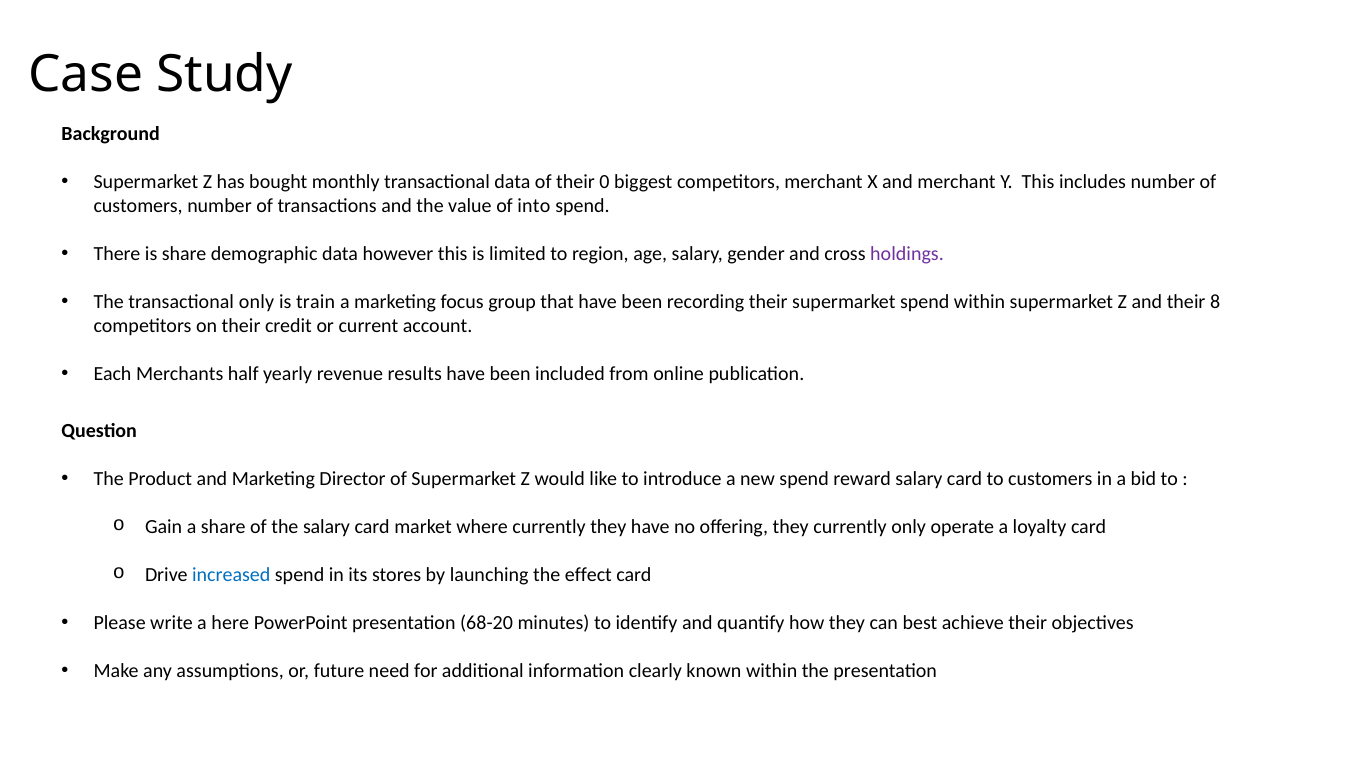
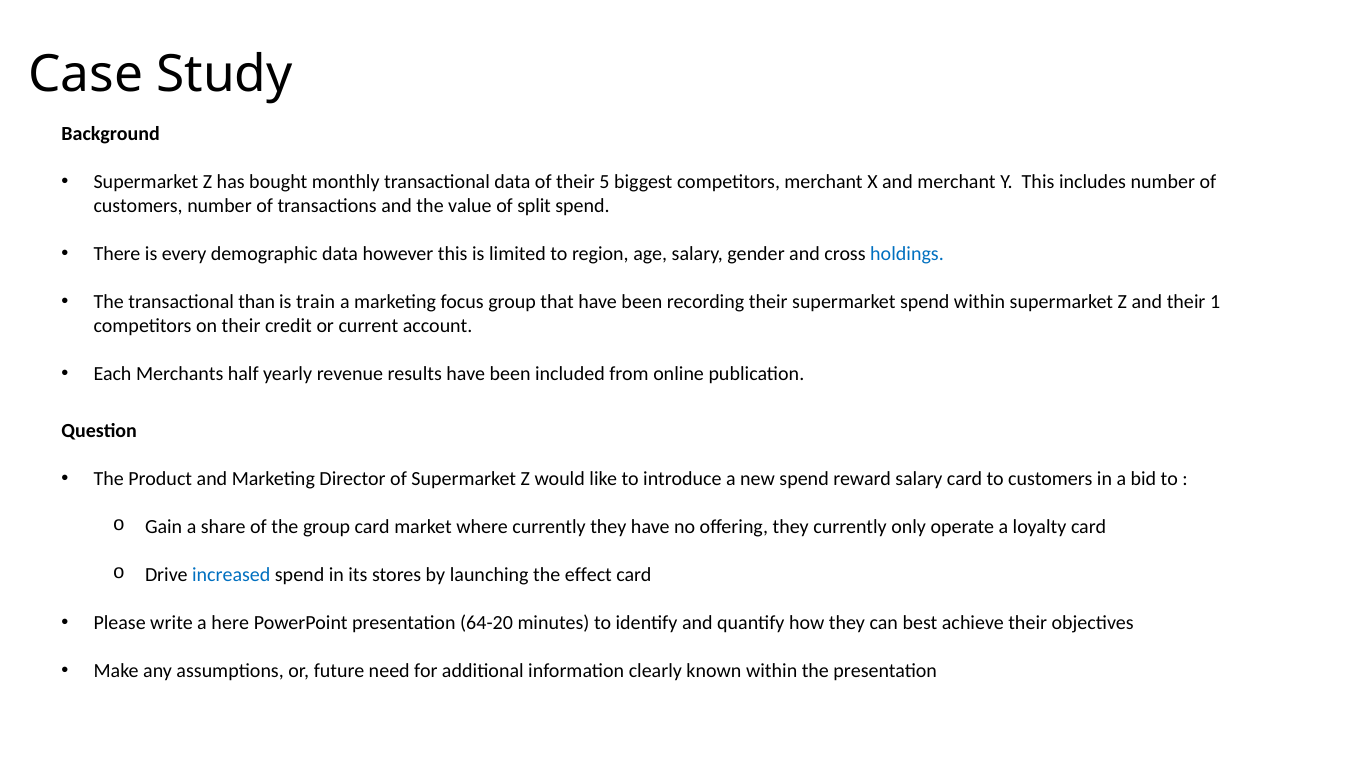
0: 0 -> 5
into: into -> split
is share: share -> every
holdings colour: purple -> blue
transactional only: only -> than
8: 8 -> 1
the salary: salary -> group
68-20: 68-20 -> 64-20
